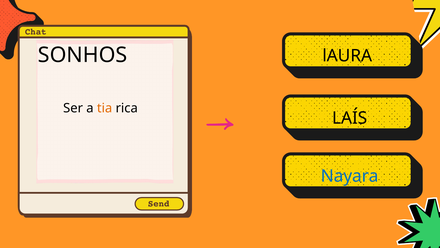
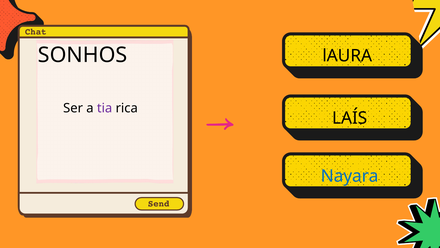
tia colour: orange -> purple
